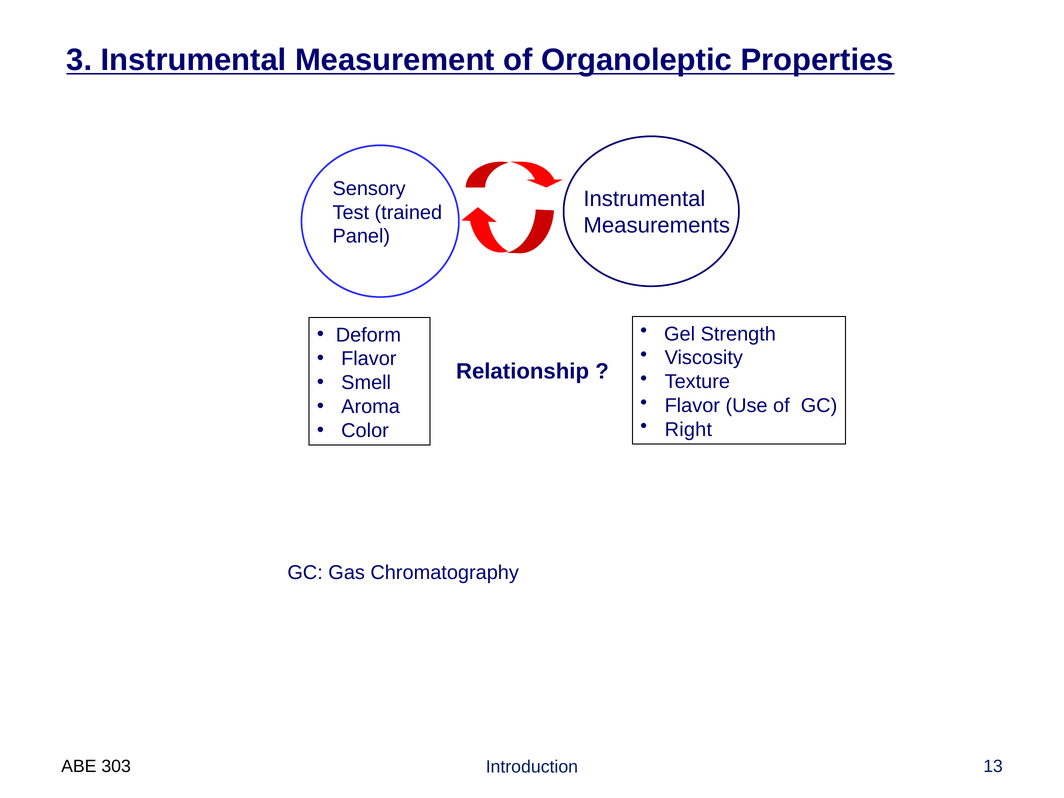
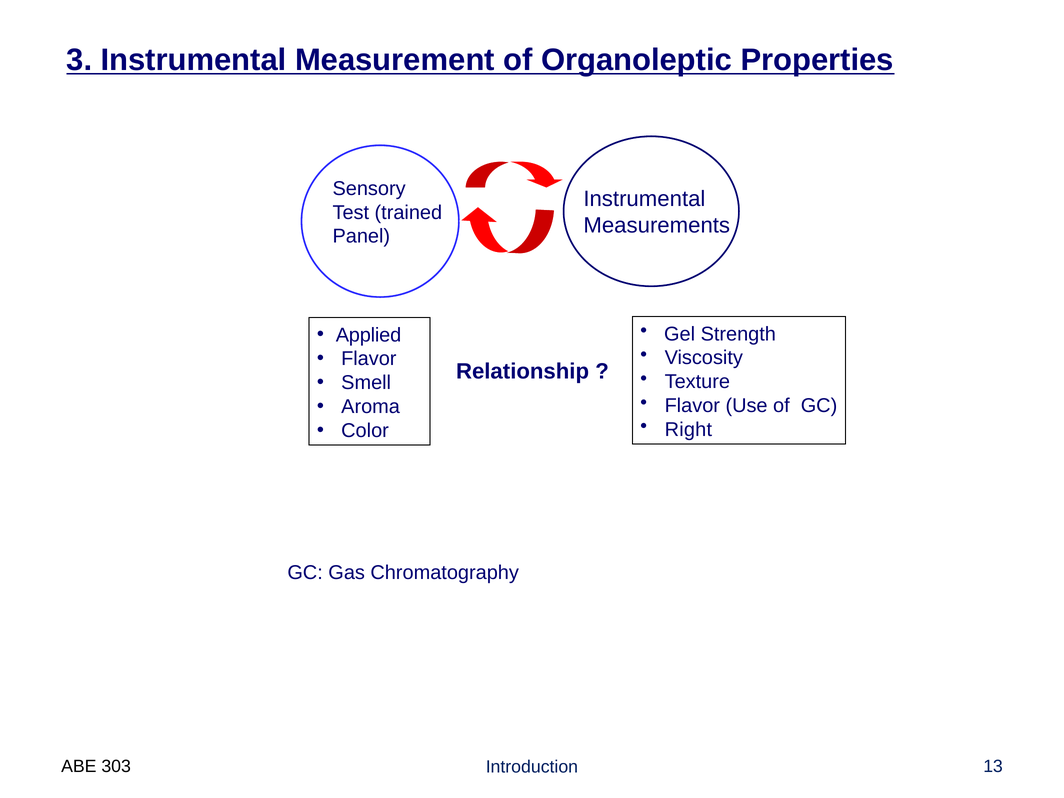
Deform: Deform -> Applied
